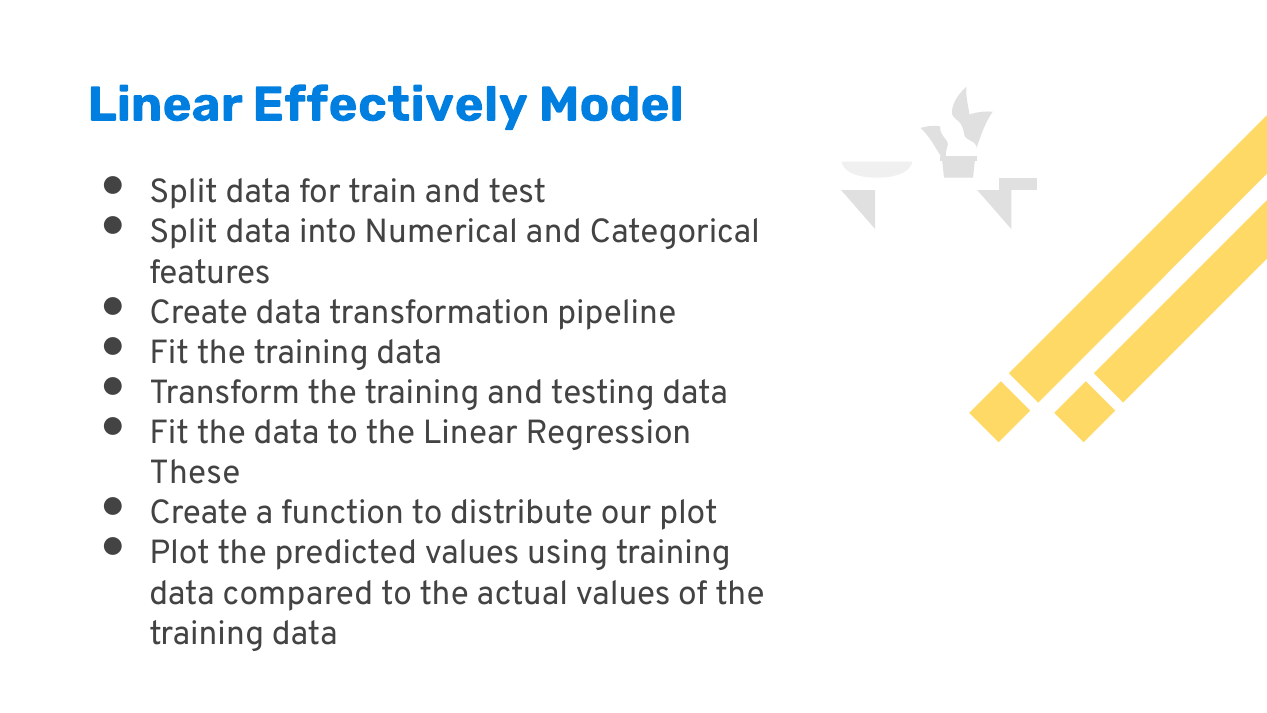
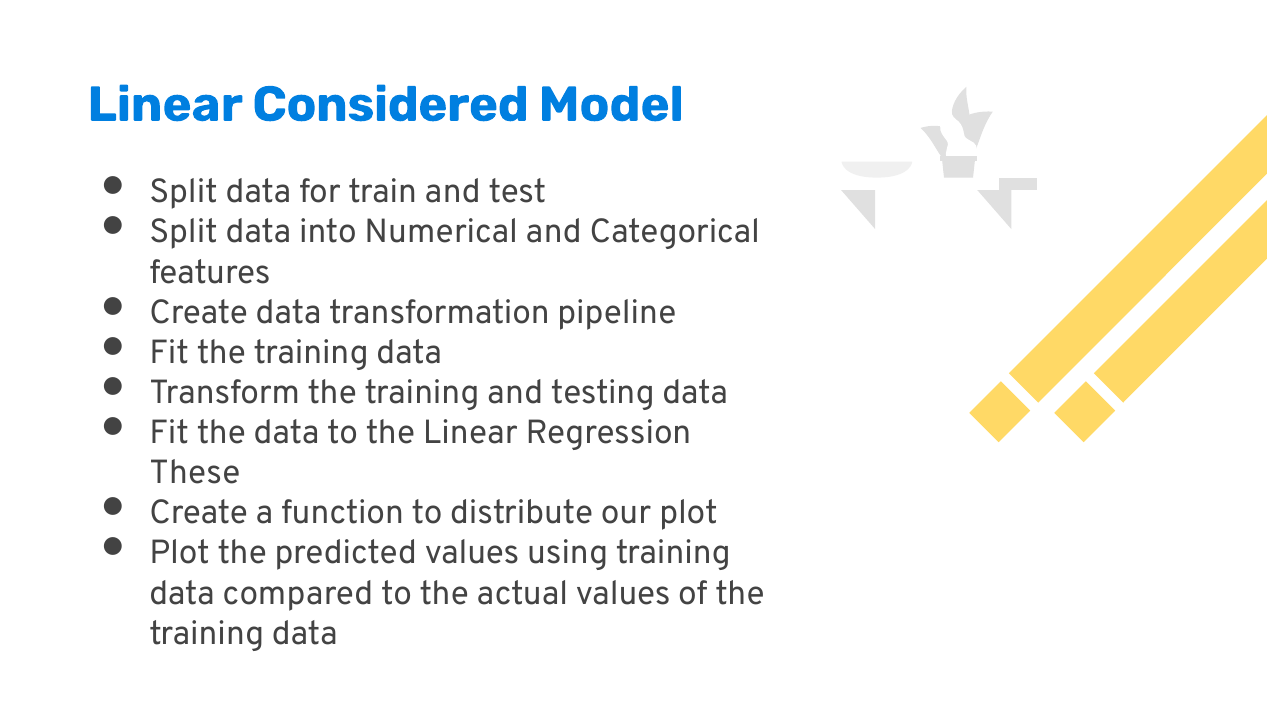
Effectively: Effectively -> Considered
